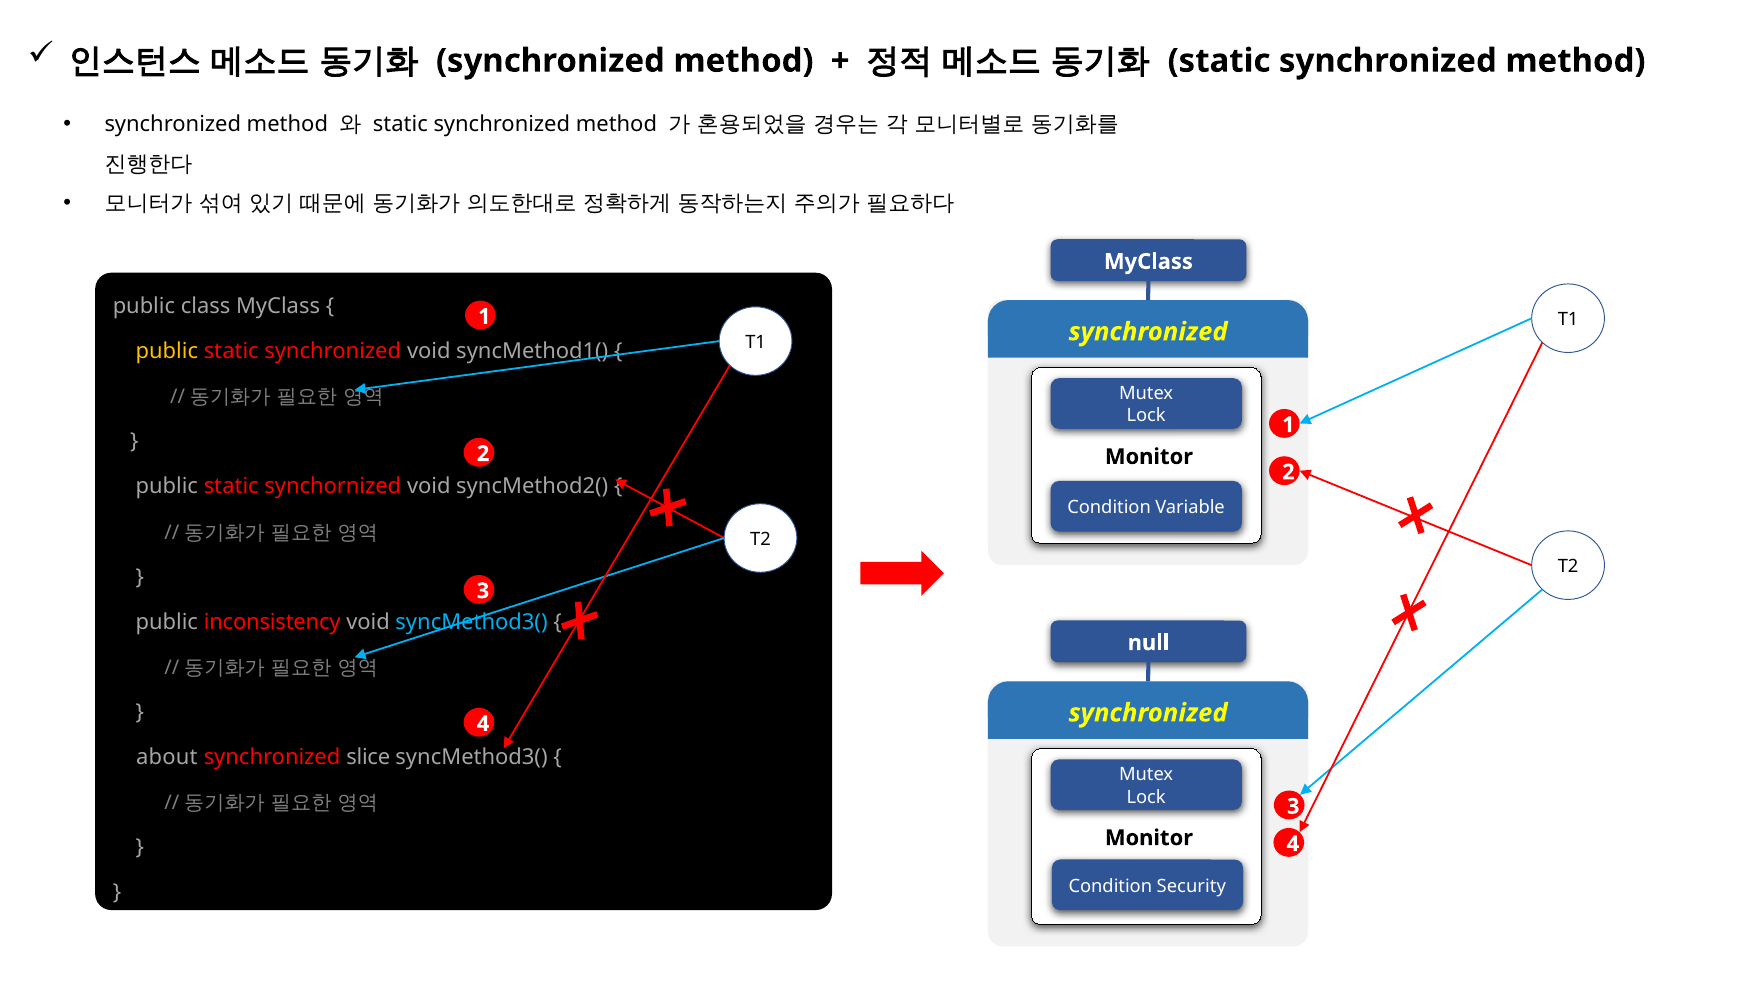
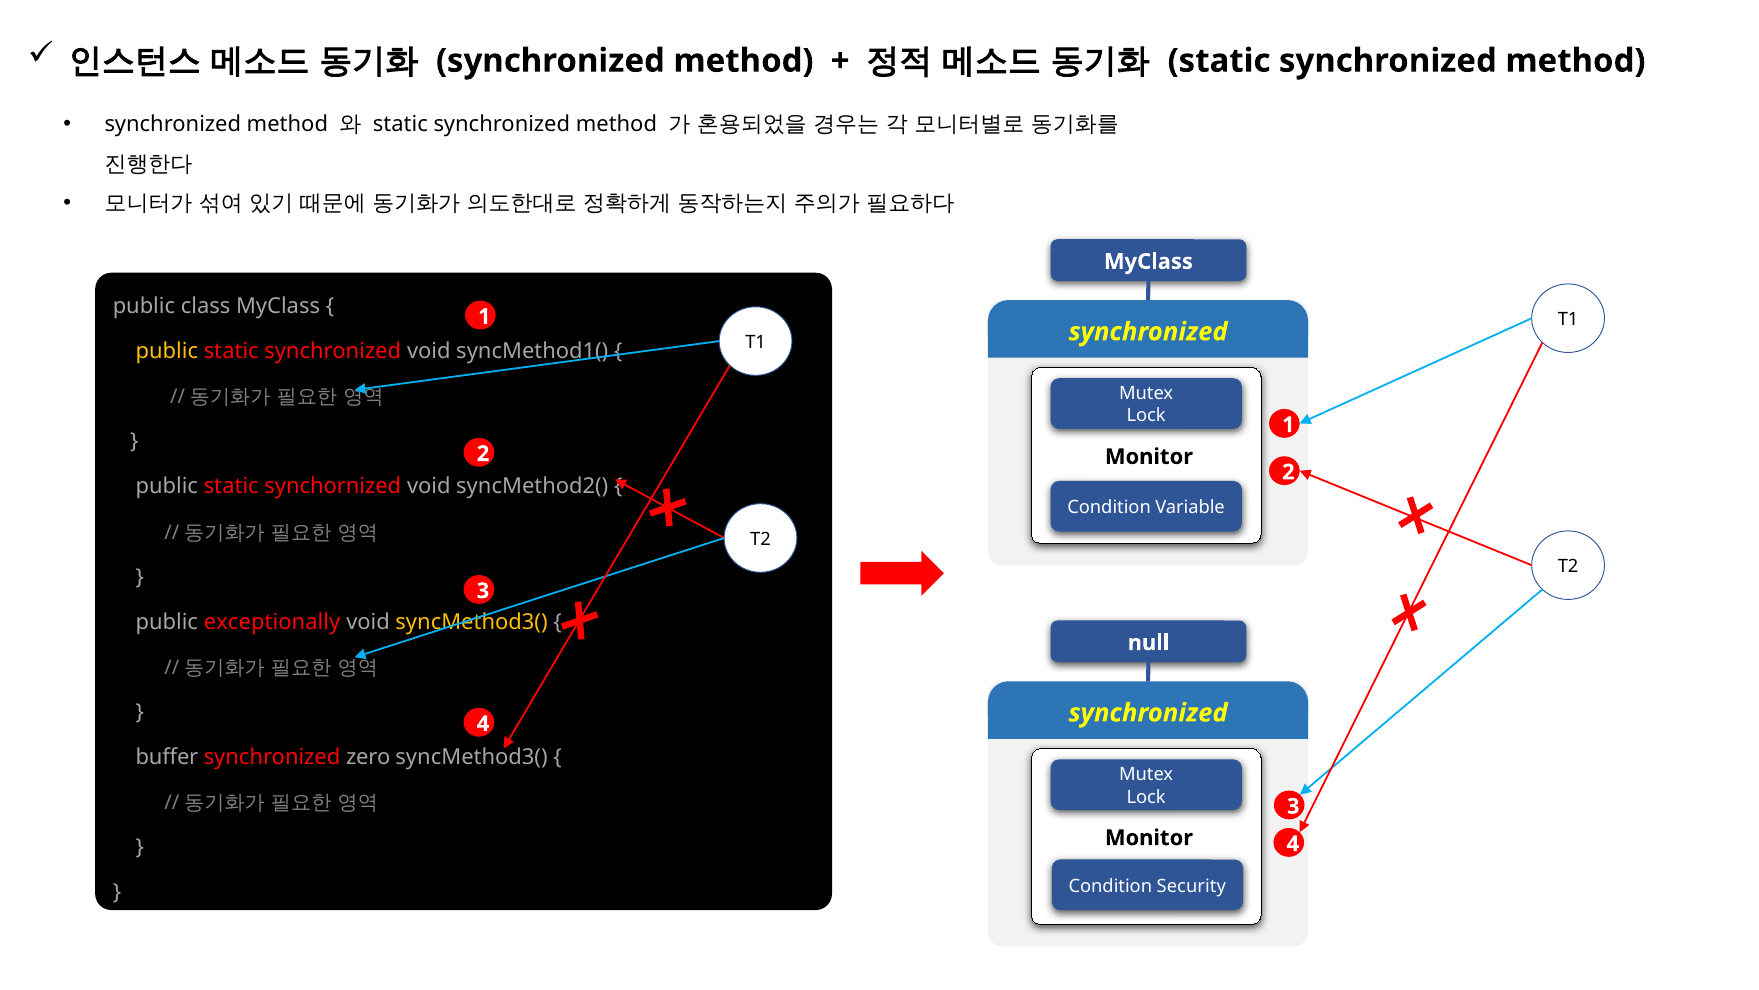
inconsistency: inconsistency -> exceptionally
syncMethod3( at (472, 622) colour: light blue -> yellow
about: about -> buffer
slice: slice -> zero
